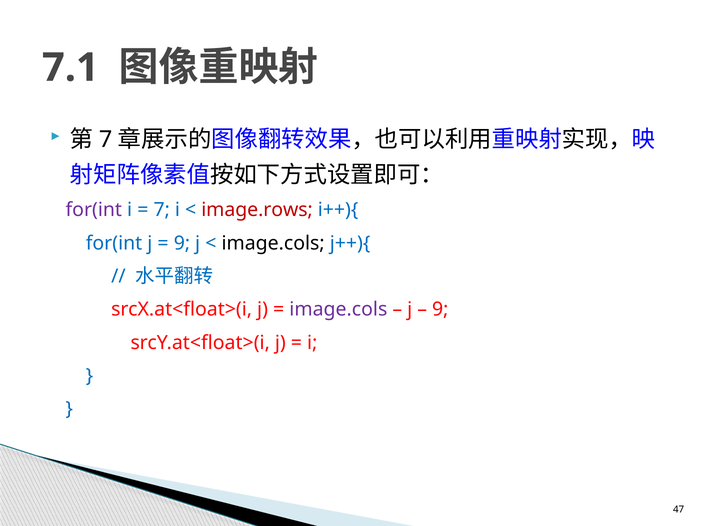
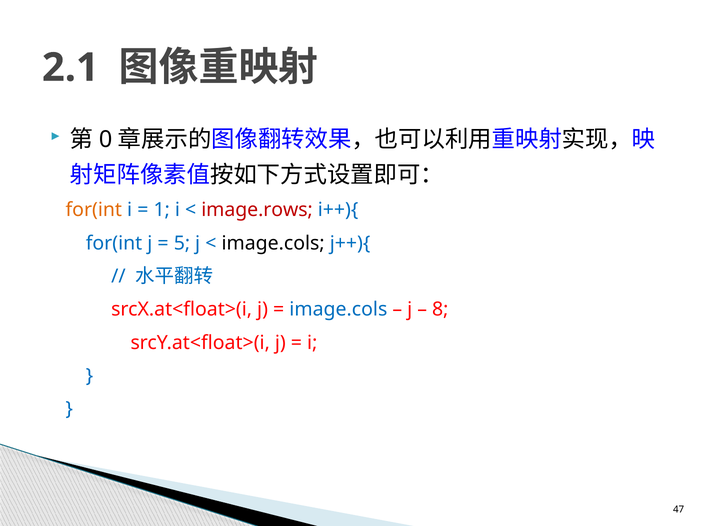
7.1: 7.1 -> 2.1
7 at (106, 140): 7 -> 0
for(int at (94, 210) colour: purple -> orange
7 at (162, 210): 7 -> 1
9 at (182, 243): 9 -> 5
image.cols at (338, 309) colour: purple -> blue
9 at (440, 309): 9 -> 8
